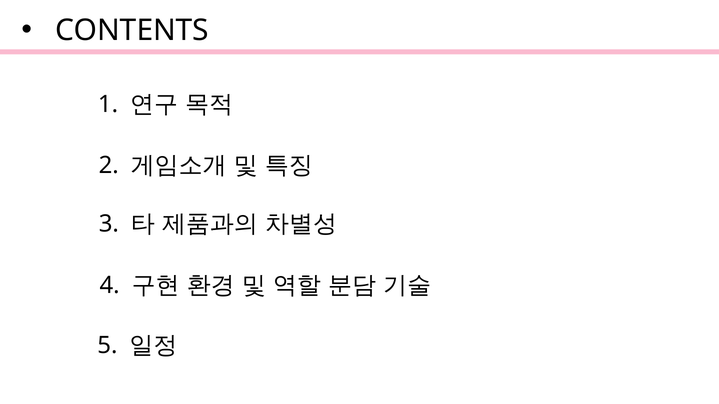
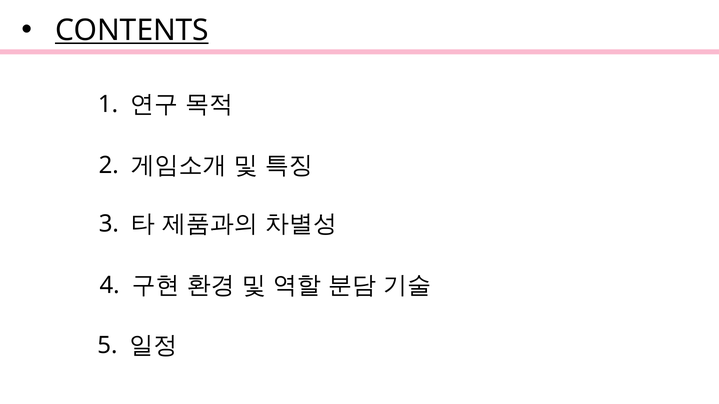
CONTENTS underline: none -> present
